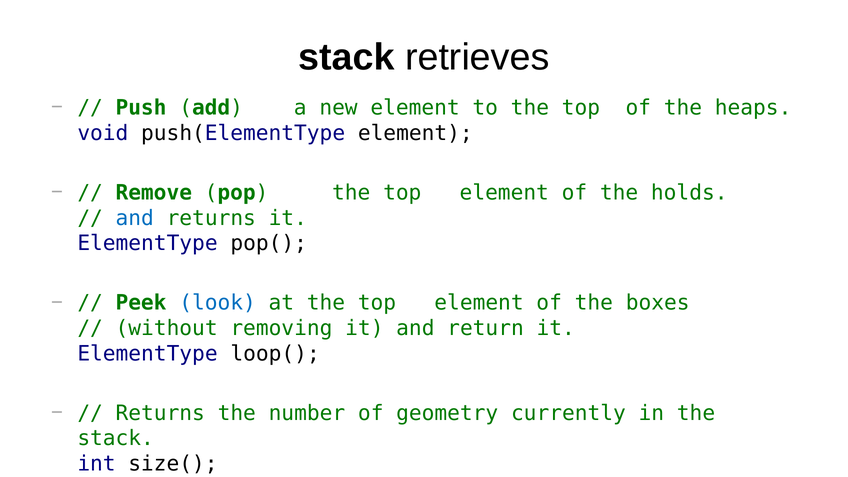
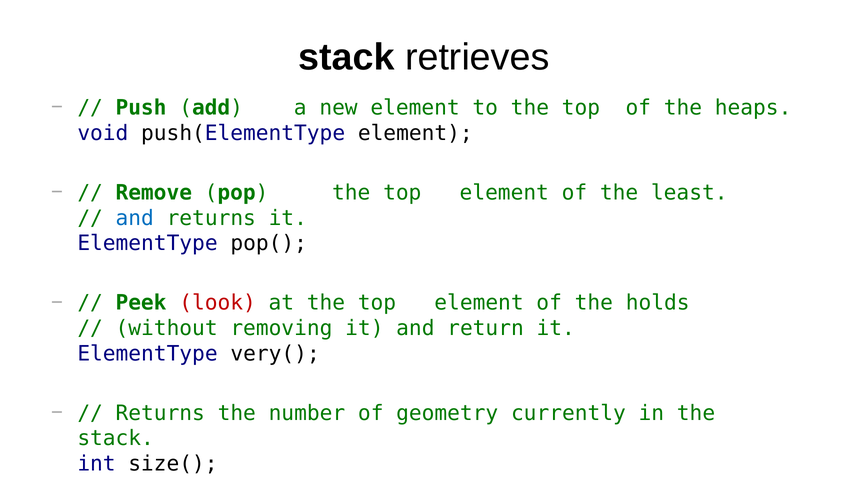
holds: holds -> least
look colour: blue -> red
boxes: boxes -> holds
loop(: loop( -> very(
